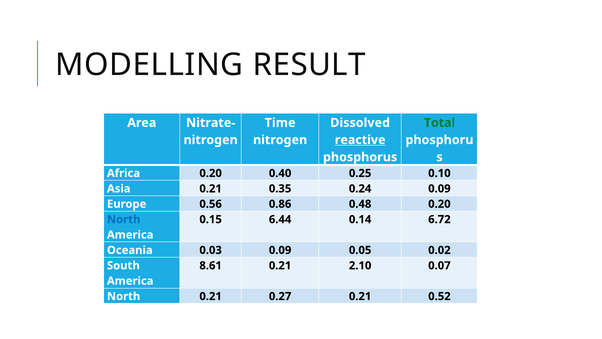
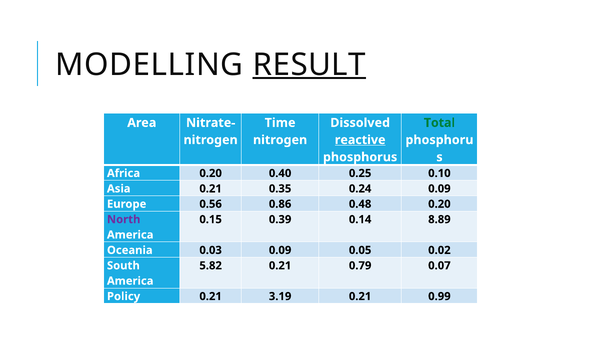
RESULT underline: none -> present
North at (124, 219) colour: blue -> purple
6.44: 6.44 -> 0.39
6.72: 6.72 -> 8.89
8.61: 8.61 -> 5.82
2.10: 2.10 -> 0.79
North at (124, 296): North -> Policy
0.27: 0.27 -> 3.19
0.52: 0.52 -> 0.99
